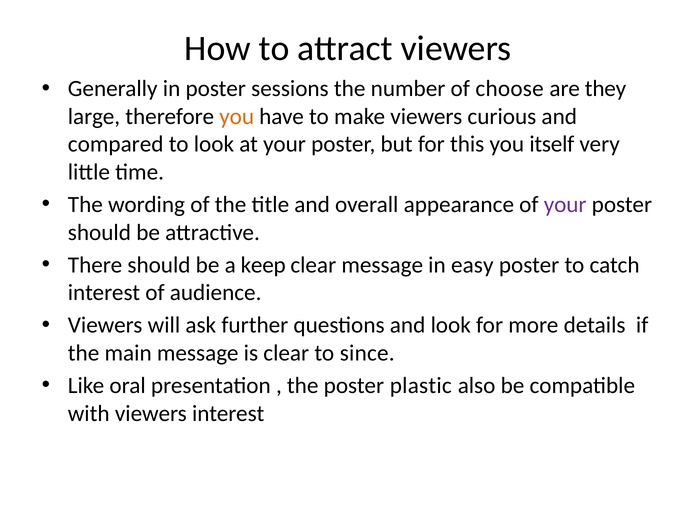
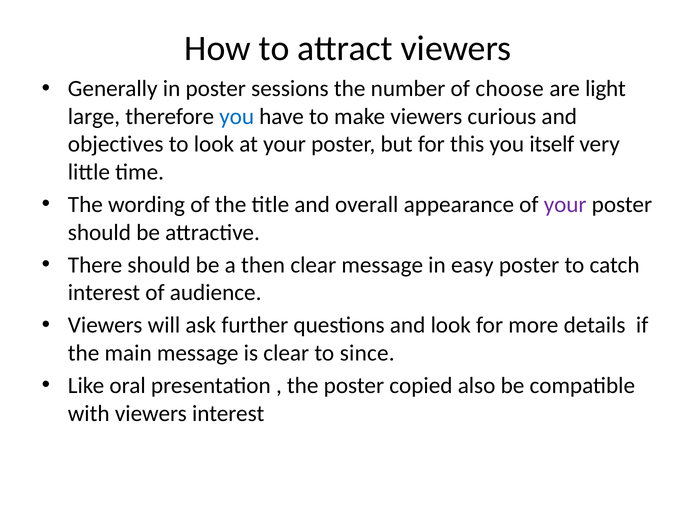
they: they -> light
you at (237, 116) colour: orange -> blue
compared: compared -> objectives
keep: keep -> then
plastic: plastic -> copied
